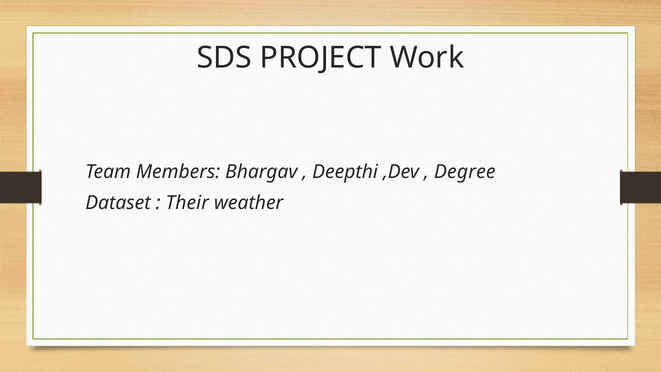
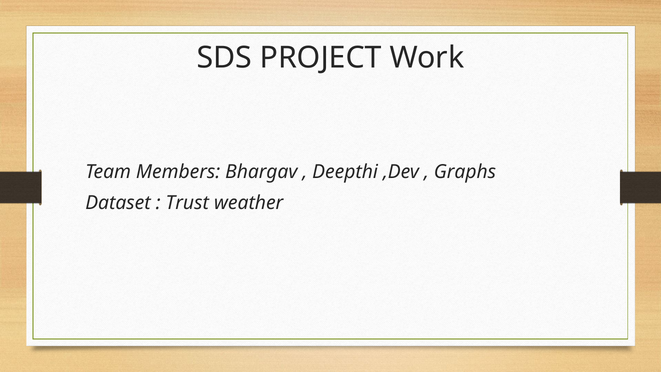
Degree: Degree -> Graphs
Their: Their -> Trust
